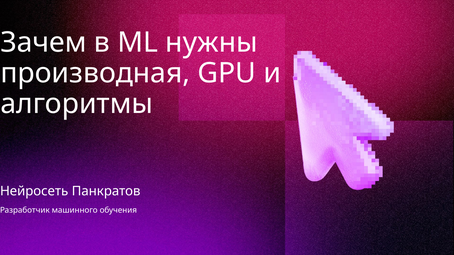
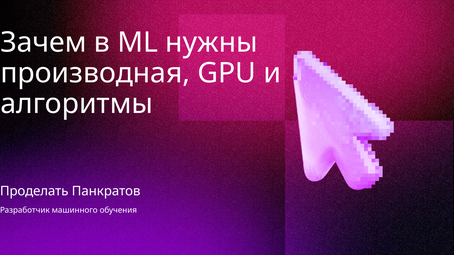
Нейросеть: Нейросеть -> Проделать
